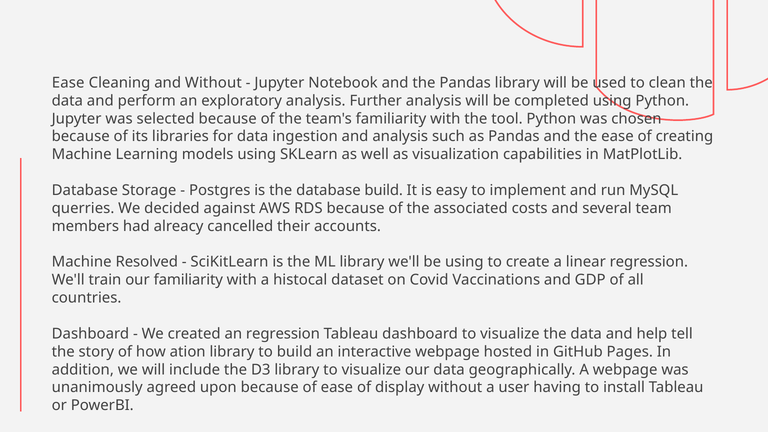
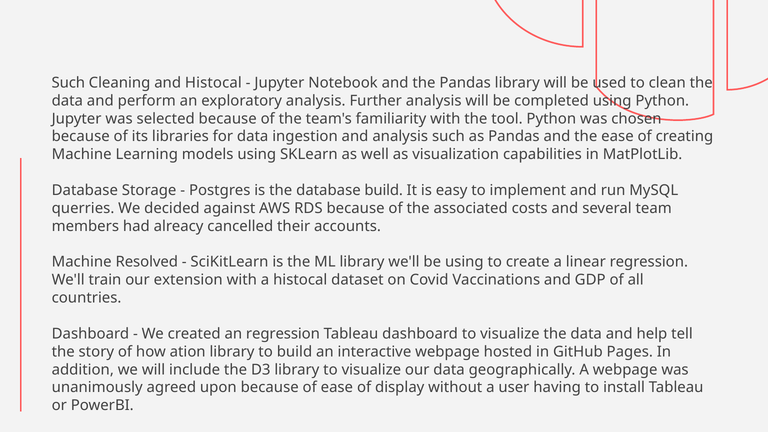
Ease at (68, 83): Ease -> Such
and Without: Without -> Histocal
our familiarity: familiarity -> extension
